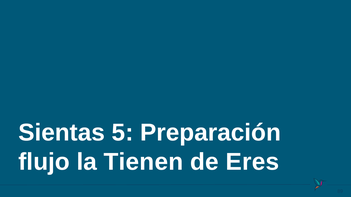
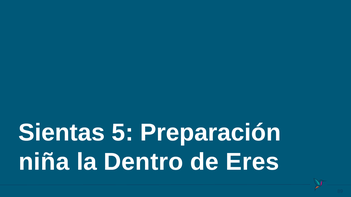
flujo: flujo -> niña
Tienen: Tienen -> Dentro
